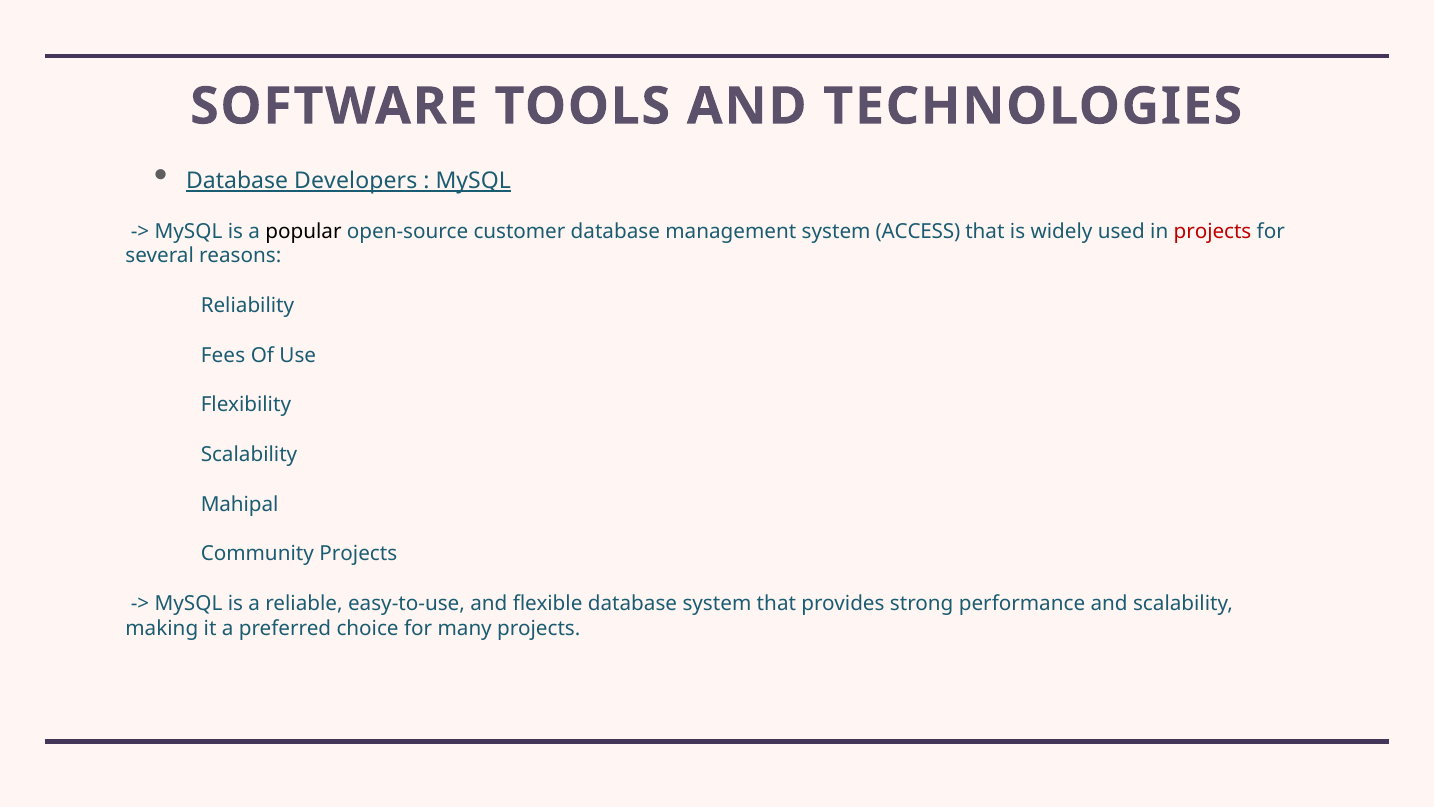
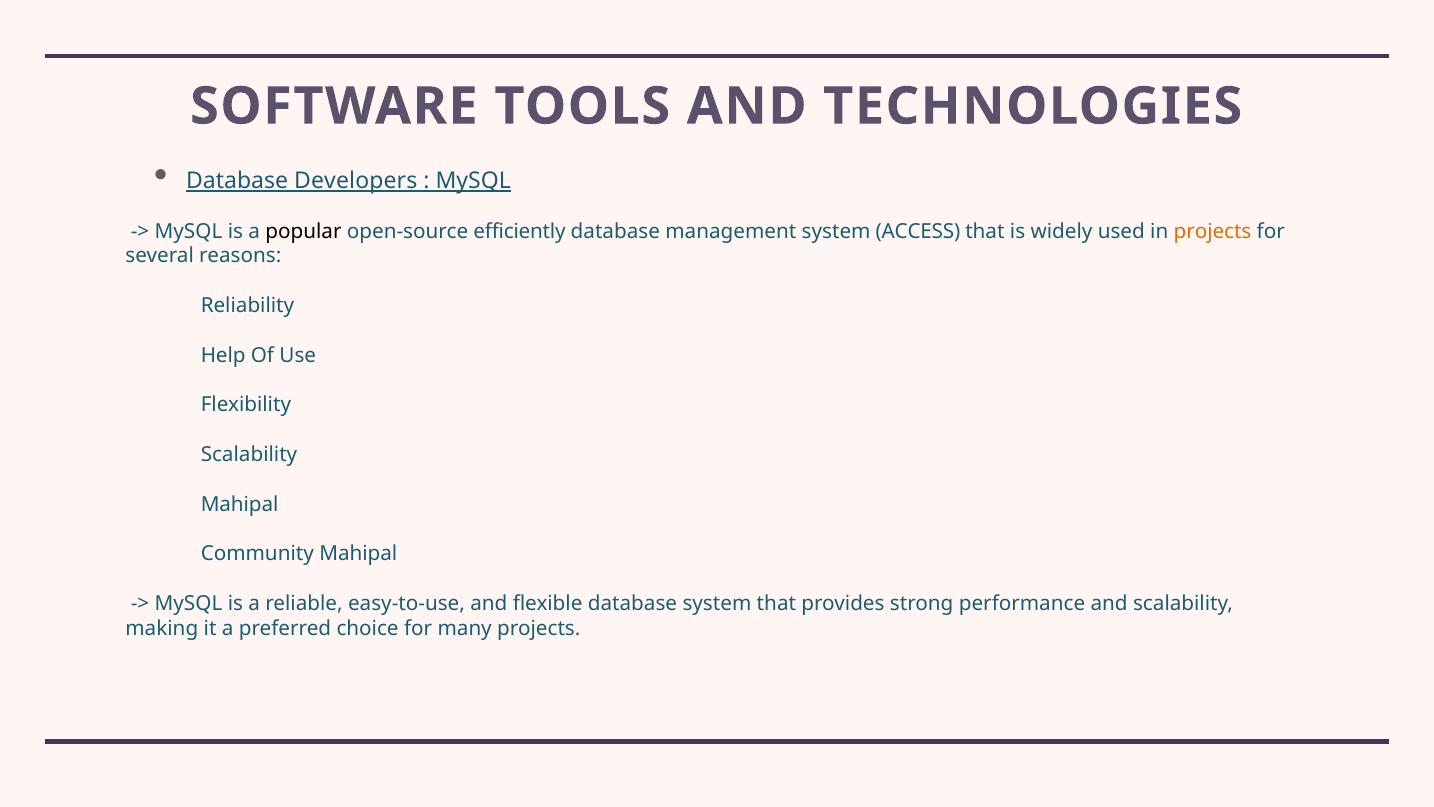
customer: customer -> efficiently
projects at (1213, 231) colour: red -> orange
Fees: Fees -> Help
Community Projects: Projects -> Mahipal
